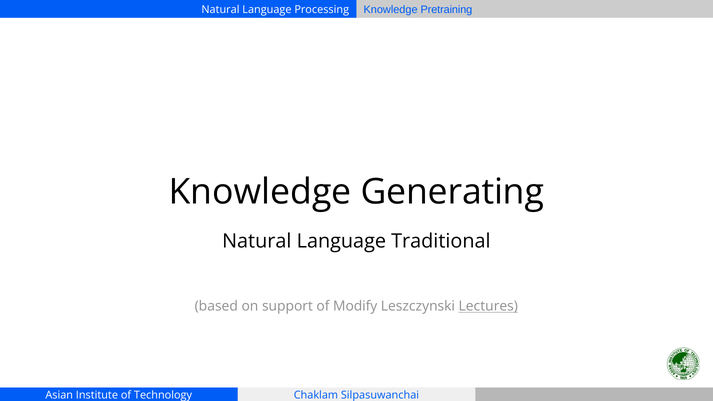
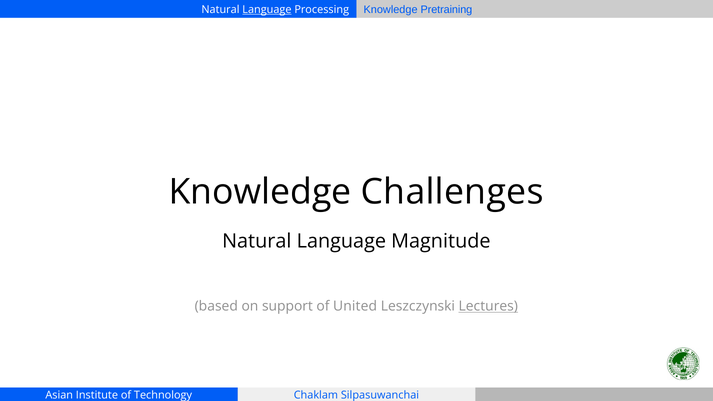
Language at (267, 10) underline: none -> present
Generating: Generating -> Challenges
Traditional: Traditional -> Magnitude
Modify: Modify -> United
